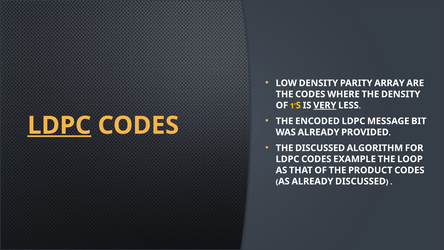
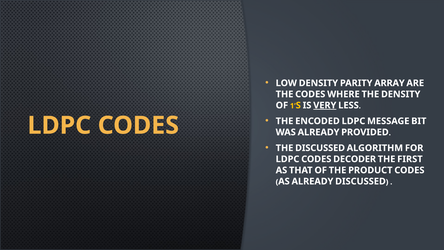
LDPC at (59, 125) underline: present -> none
EXAMPLE: EXAMPLE -> DECODER
LOOP: LOOP -> FIRST
